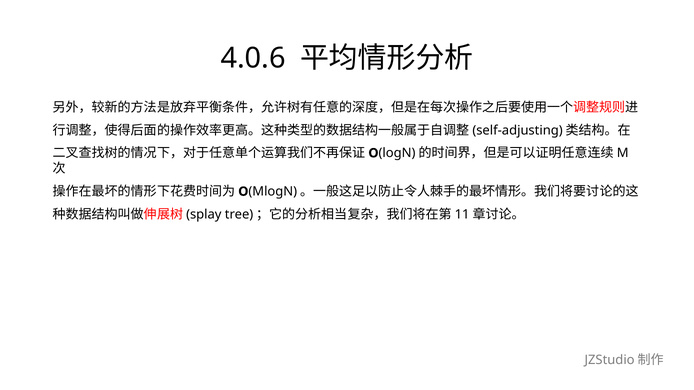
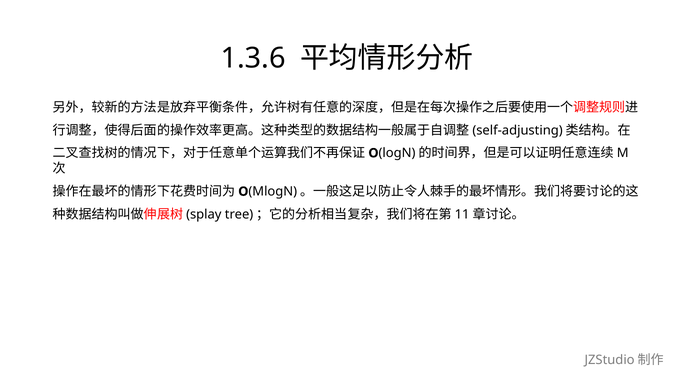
4.0.6: 4.0.6 -> 1.3.6
